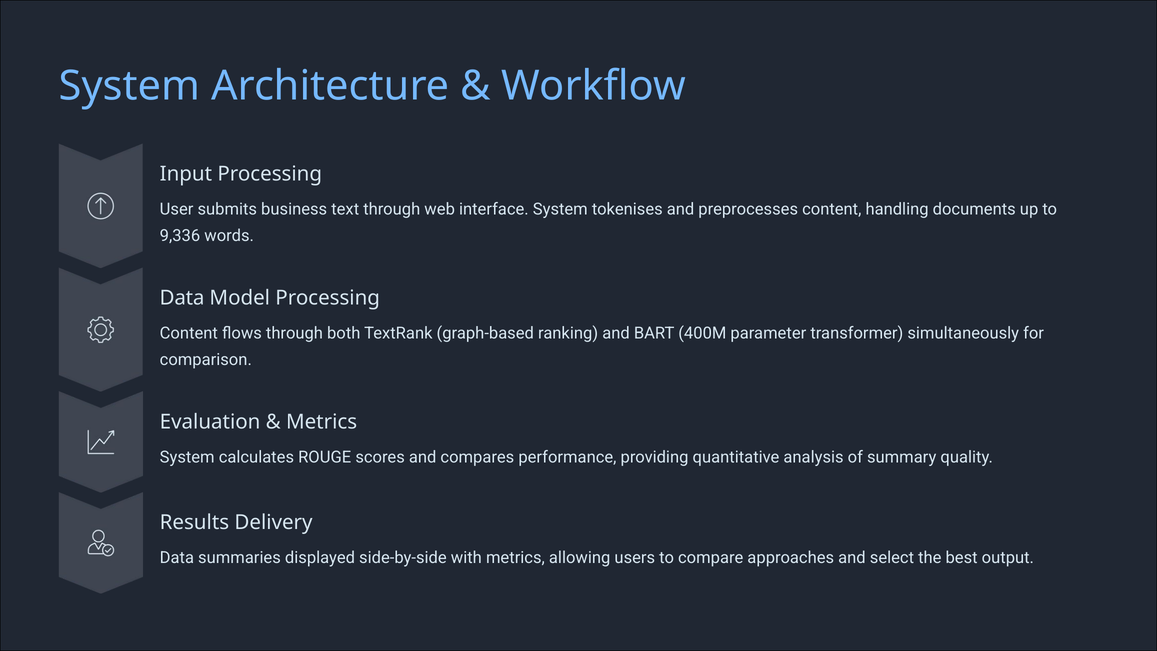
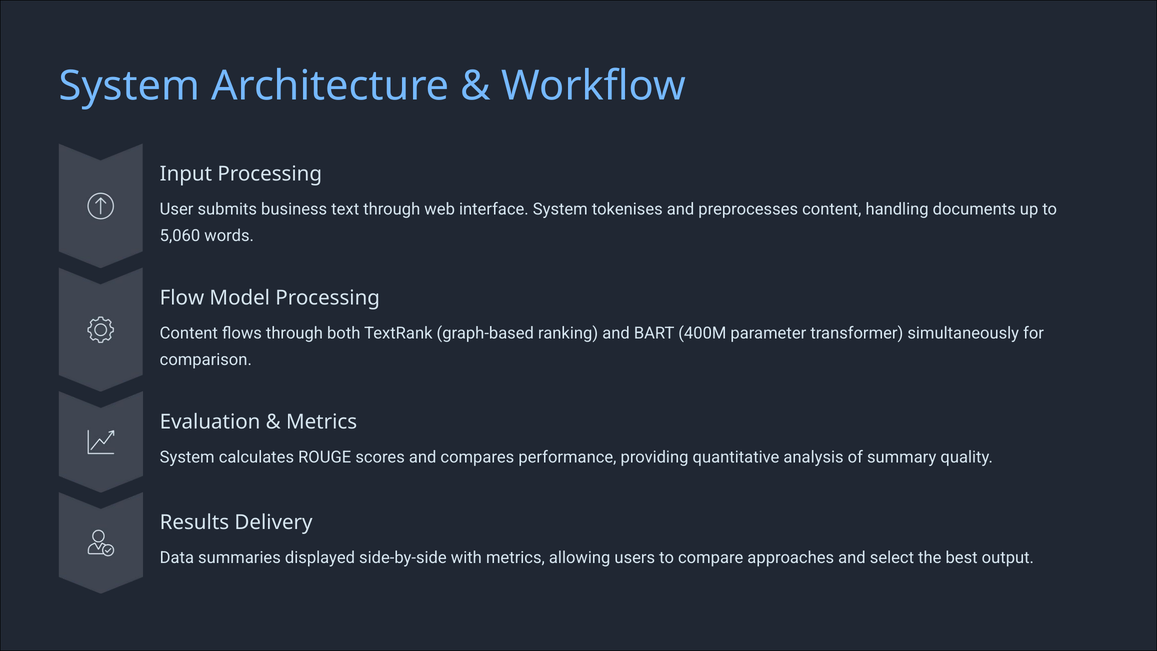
9,336: 9,336 -> 5,060
Data at (182, 298): Data -> Flow
